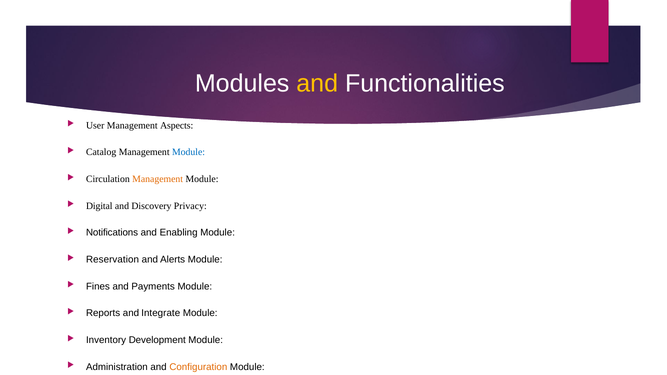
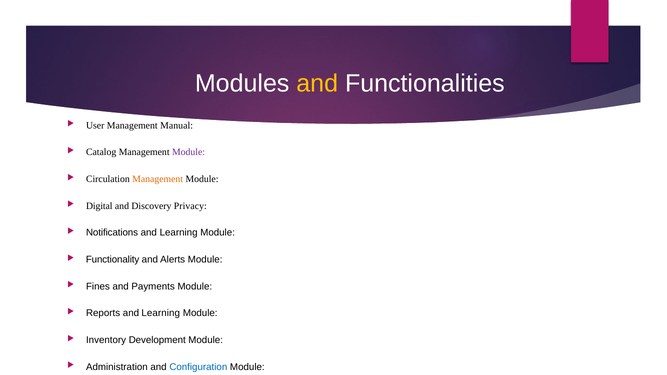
Aspects: Aspects -> Manual
Module at (189, 152) colour: blue -> purple
Enabling at (179, 233): Enabling -> Learning
Reservation: Reservation -> Functionality
Reports and Integrate: Integrate -> Learning
Configuration colour: orange -> blue
